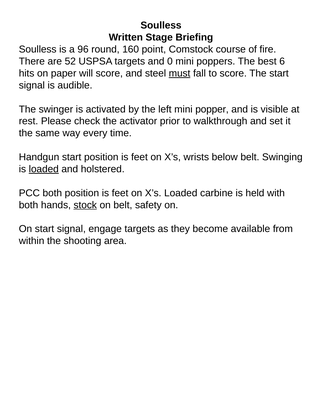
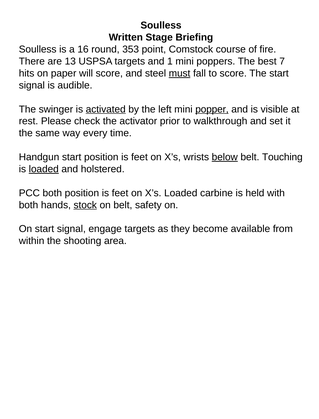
96: 96 -> 16
160: 160 -> 353
52: 52 -> 13
0: 0 -> 1
6: 6 -> 7
activated underline: none -> present
popper underline: none -> present
below underline: none -> present
Swinging: Swinging -> Touching
